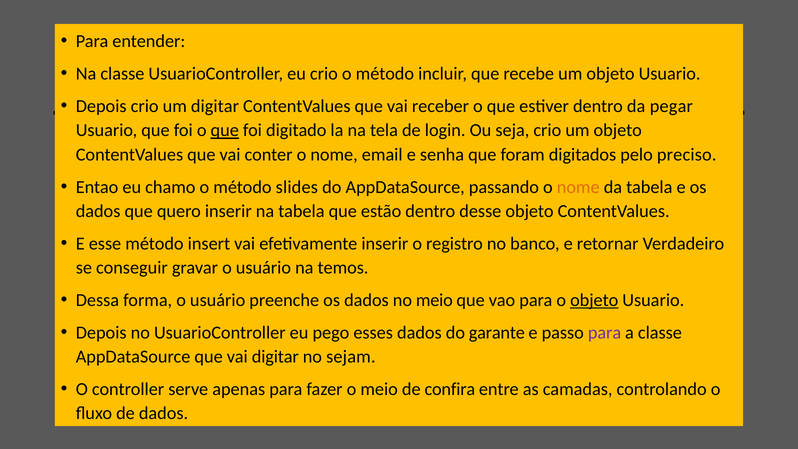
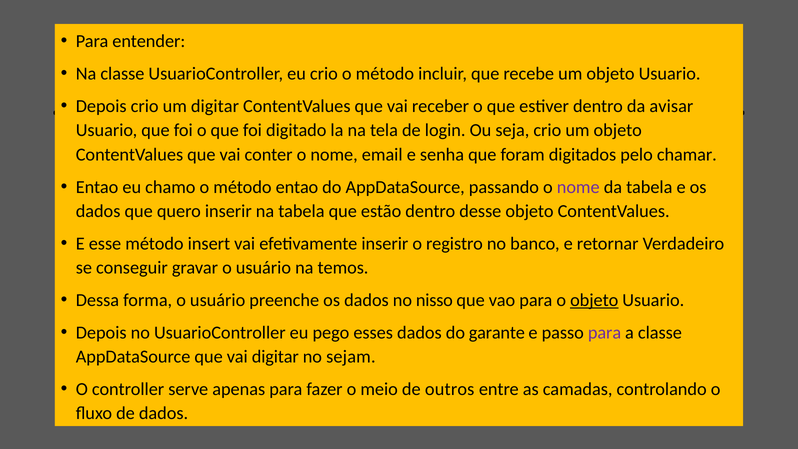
pegar: pegar -> avisar
que at (225, 130) underline: present -> none
preciso: preciso -> chamar
método slides: slides -> entao
nome at (578, 187) colour: orange -> purple
no meio: meio -> nisso
confira: confira -> outros
